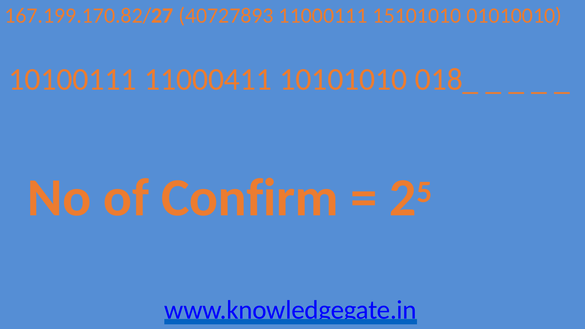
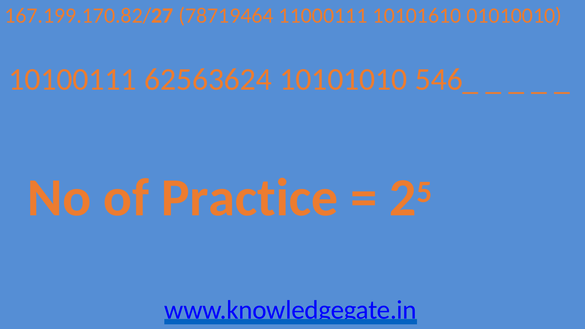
40727893: 40727893 -> 78719464
15101010: 15101010 -> 10101610
11000411: 11000411 -> 62563624
018_: 018_ -> 546_
Confirm: Confirm -> Practice
